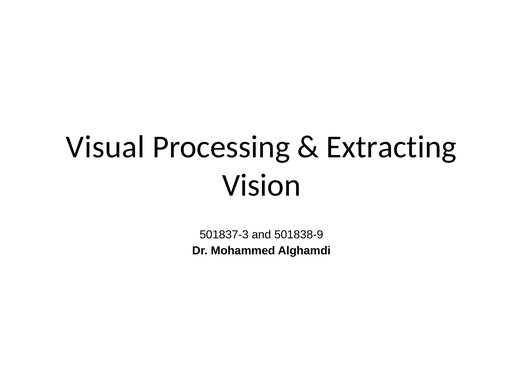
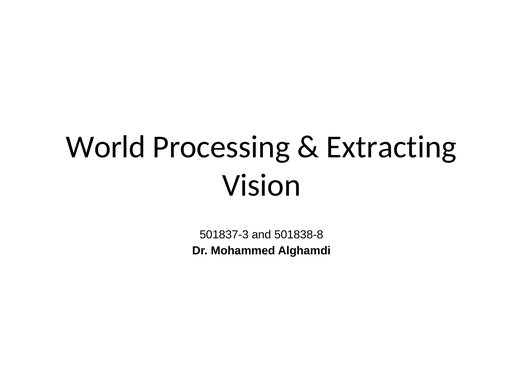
Visual: Visual -> World
501838-9: 501838-9 -> 501838-8
